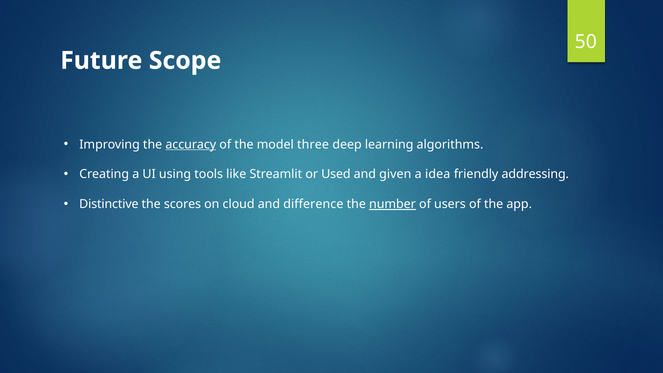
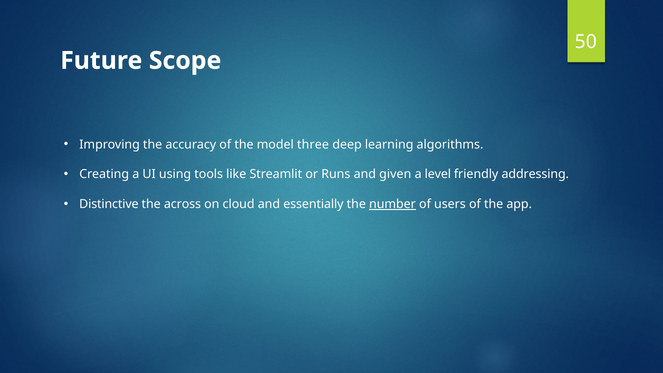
accuracy underline: present -> none
Used: Used -> Runs
idea: idea -> level
scores: scores -> across
difference: difference -> essentially
